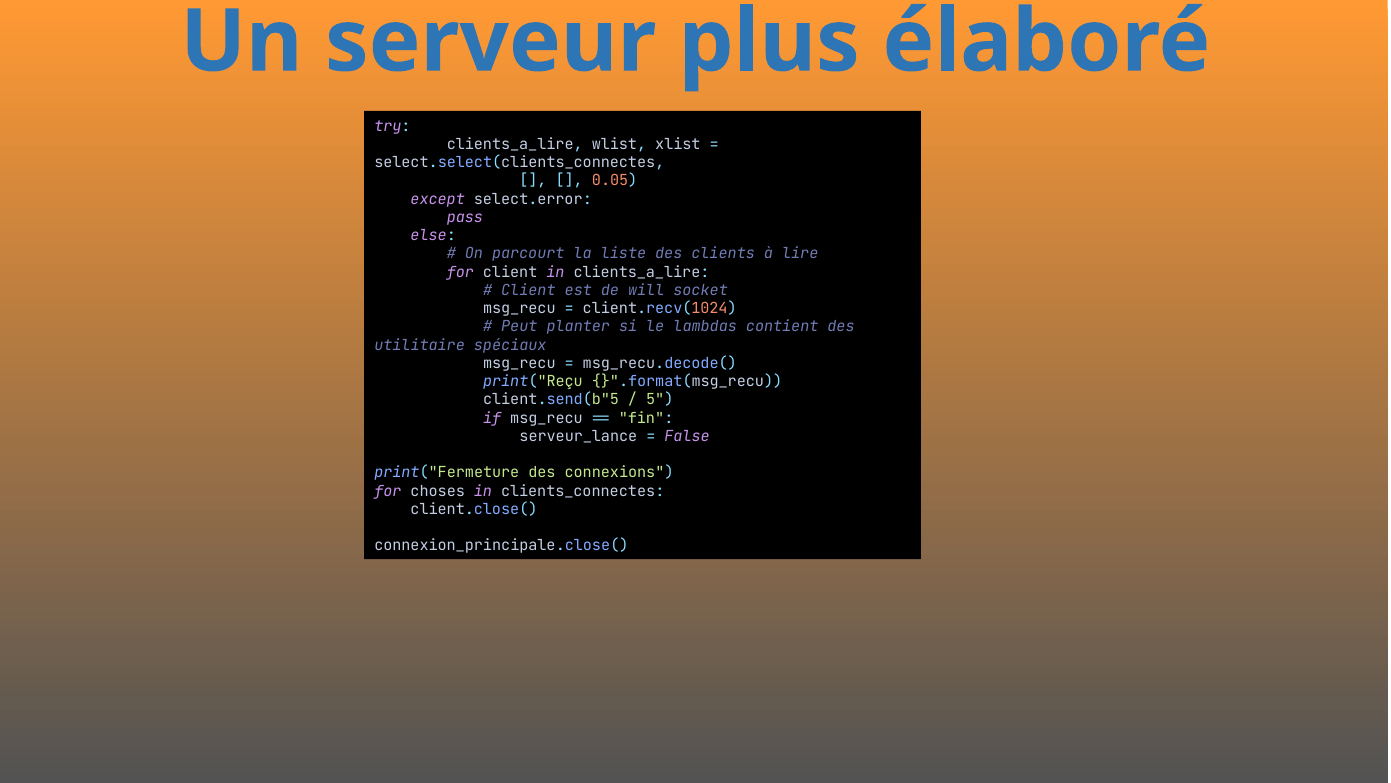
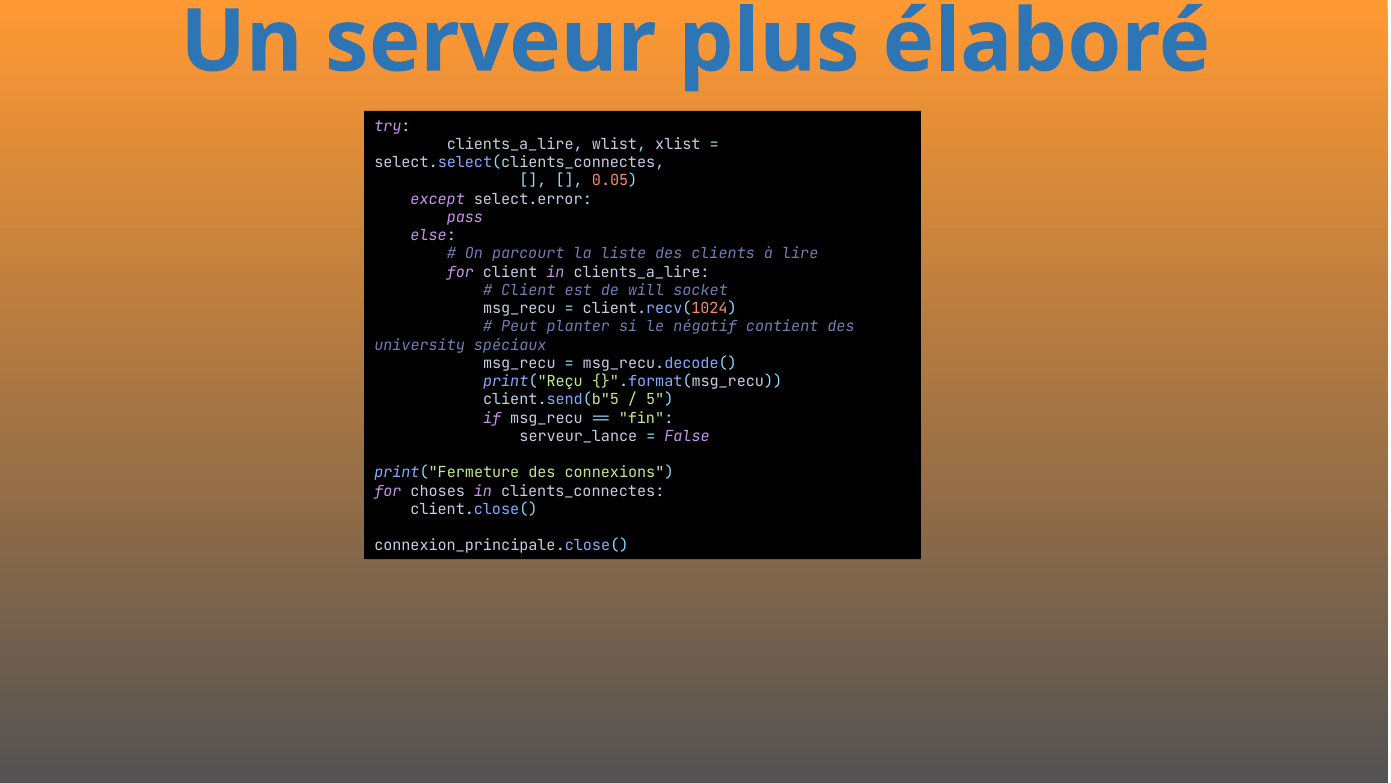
lambdas: lambdas -> négatif
utilitaire: utilitaire -> university
